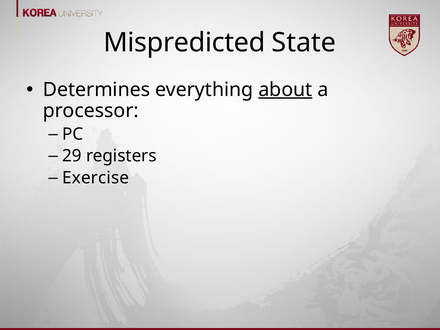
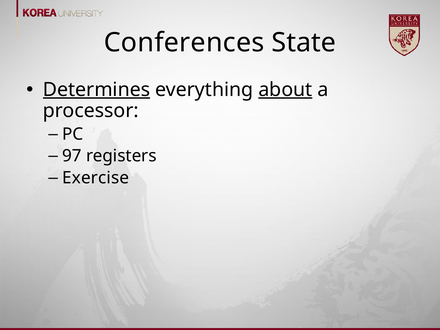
Mispredicted: Mispredicted -> Conferences
Determines underline: none -> present
29: 29 -> 97
